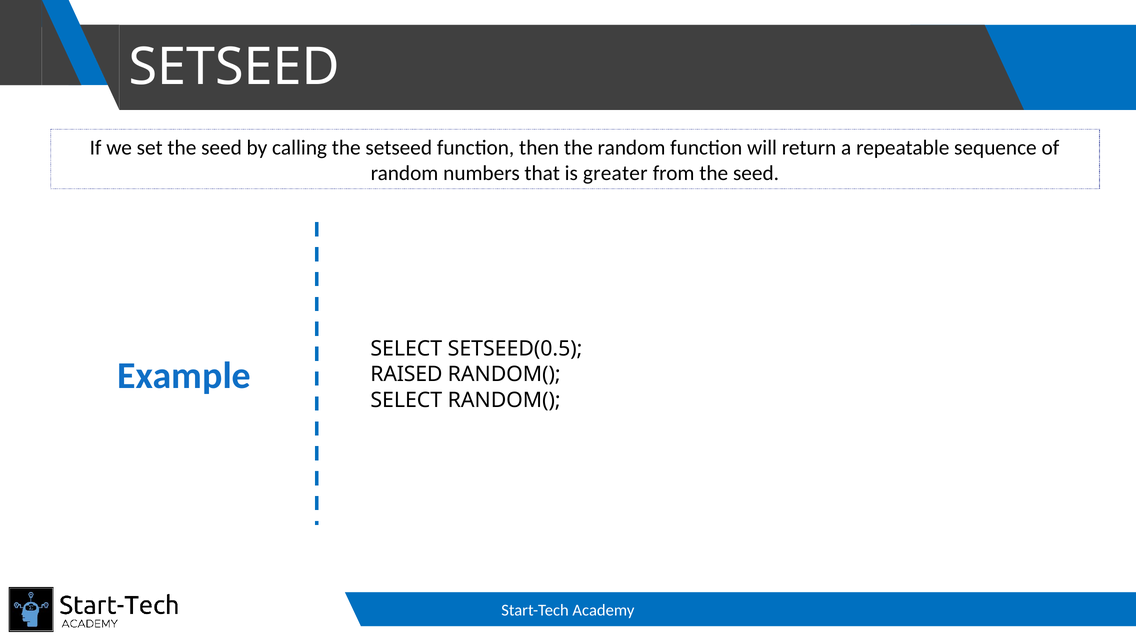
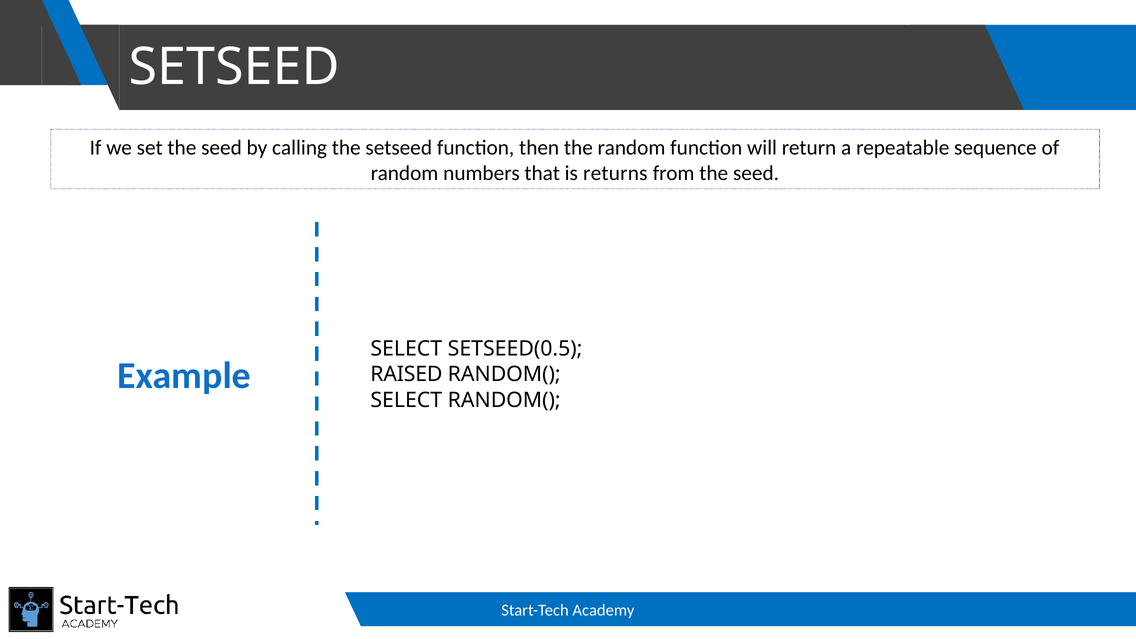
greater: greater -> returns
